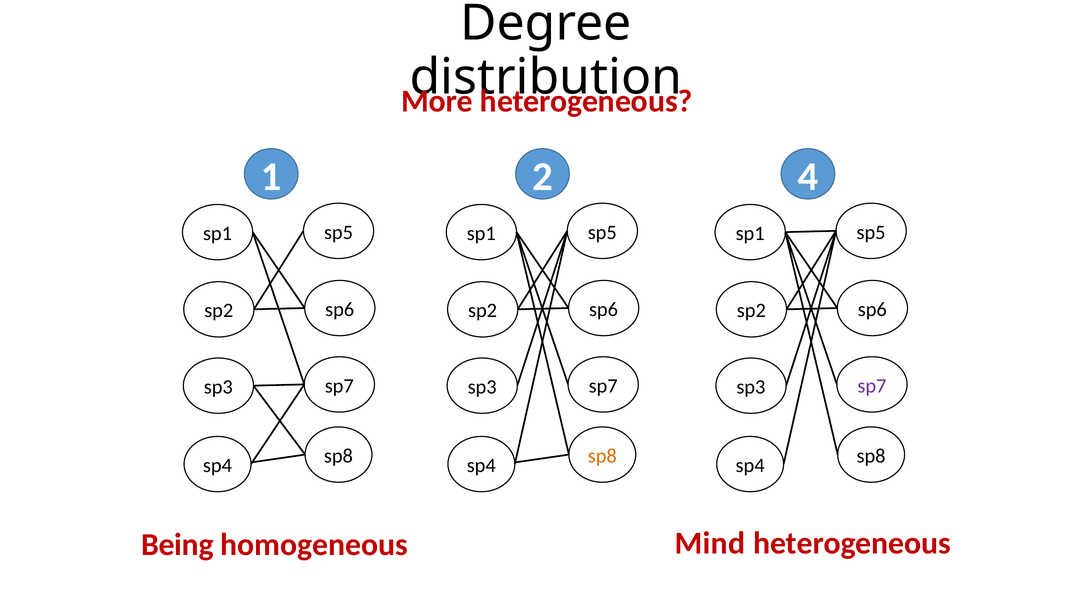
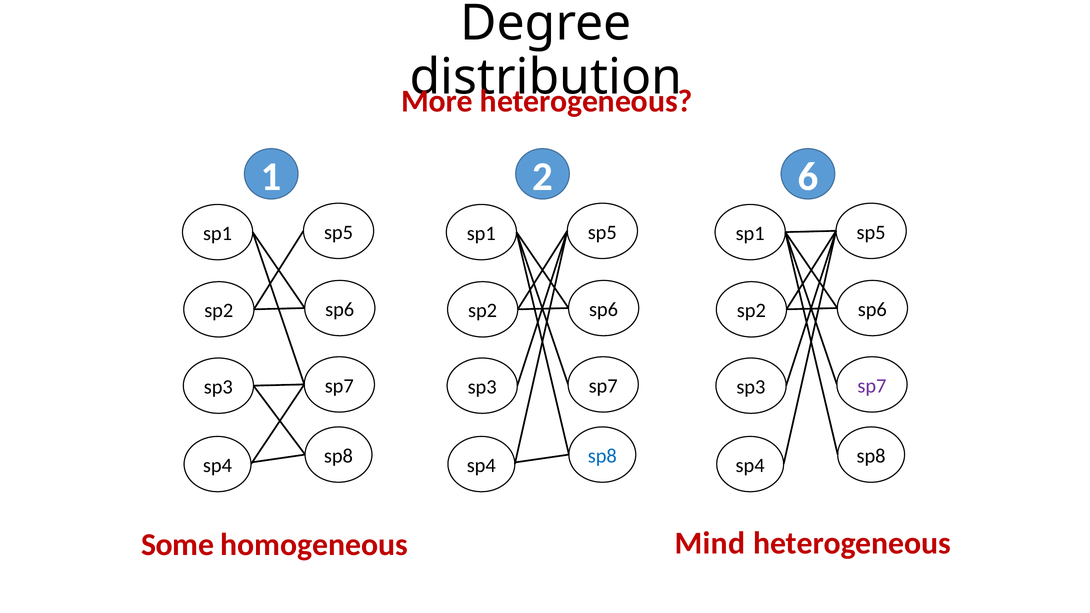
4: 4 -> 6
sp8 at (602, 456) colour: orange -> blue
Being: Being -> Some
